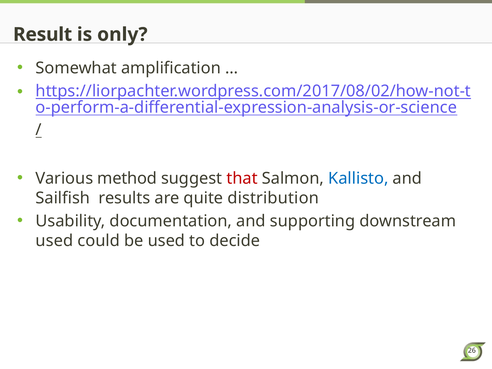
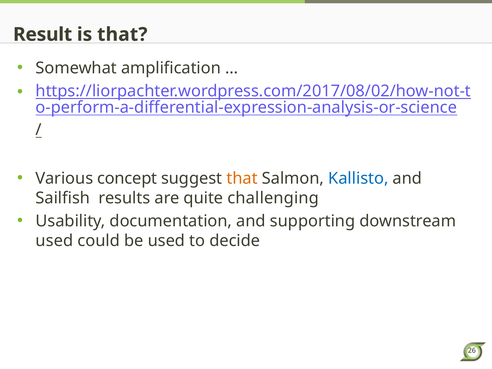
is only: only -> that
method: method -> concept
that at (242, 178) colour: red -> orange
distribution: distribution -> challenging
